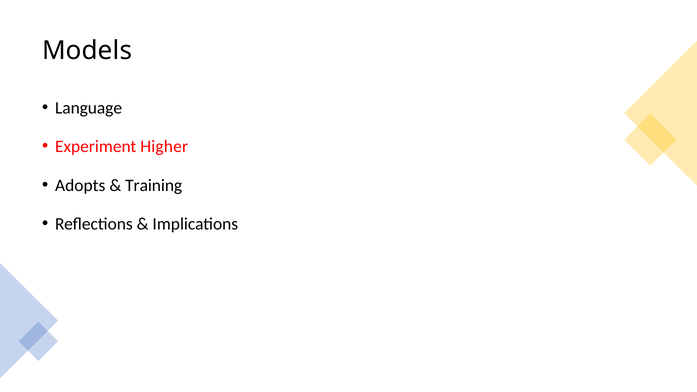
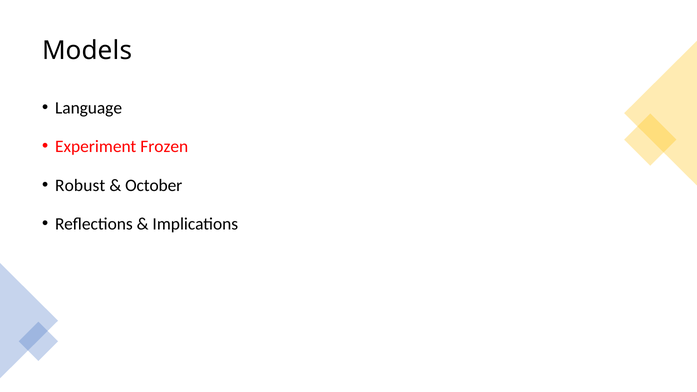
Higher: Higher -> Frozen
Adopts: Adopts -> Robust
Training: Training -> October
